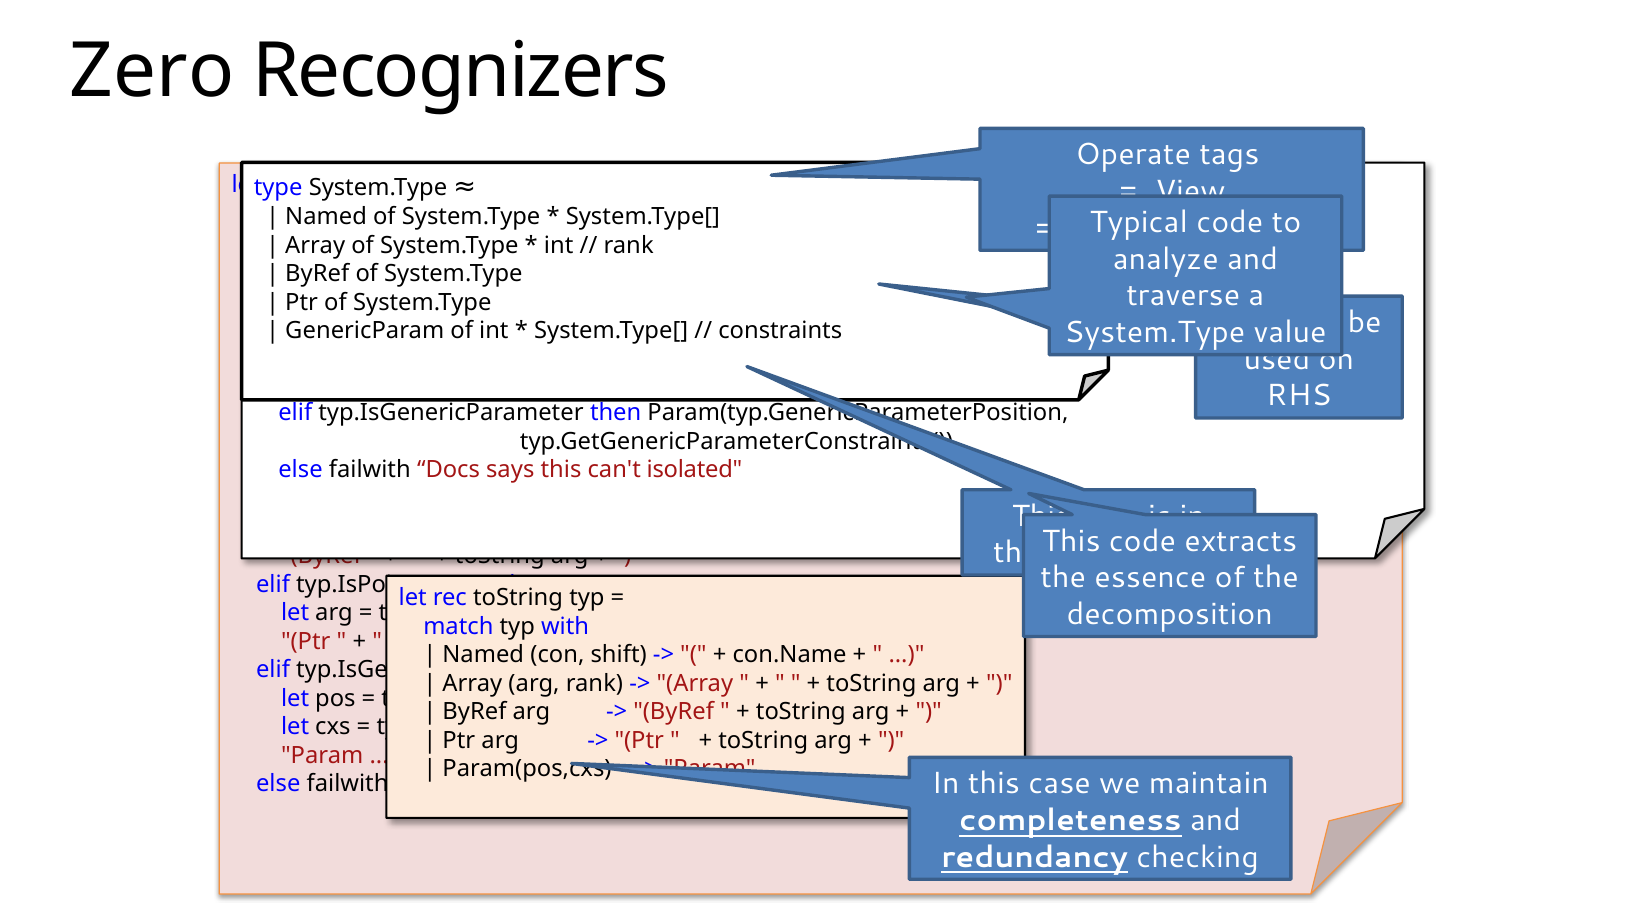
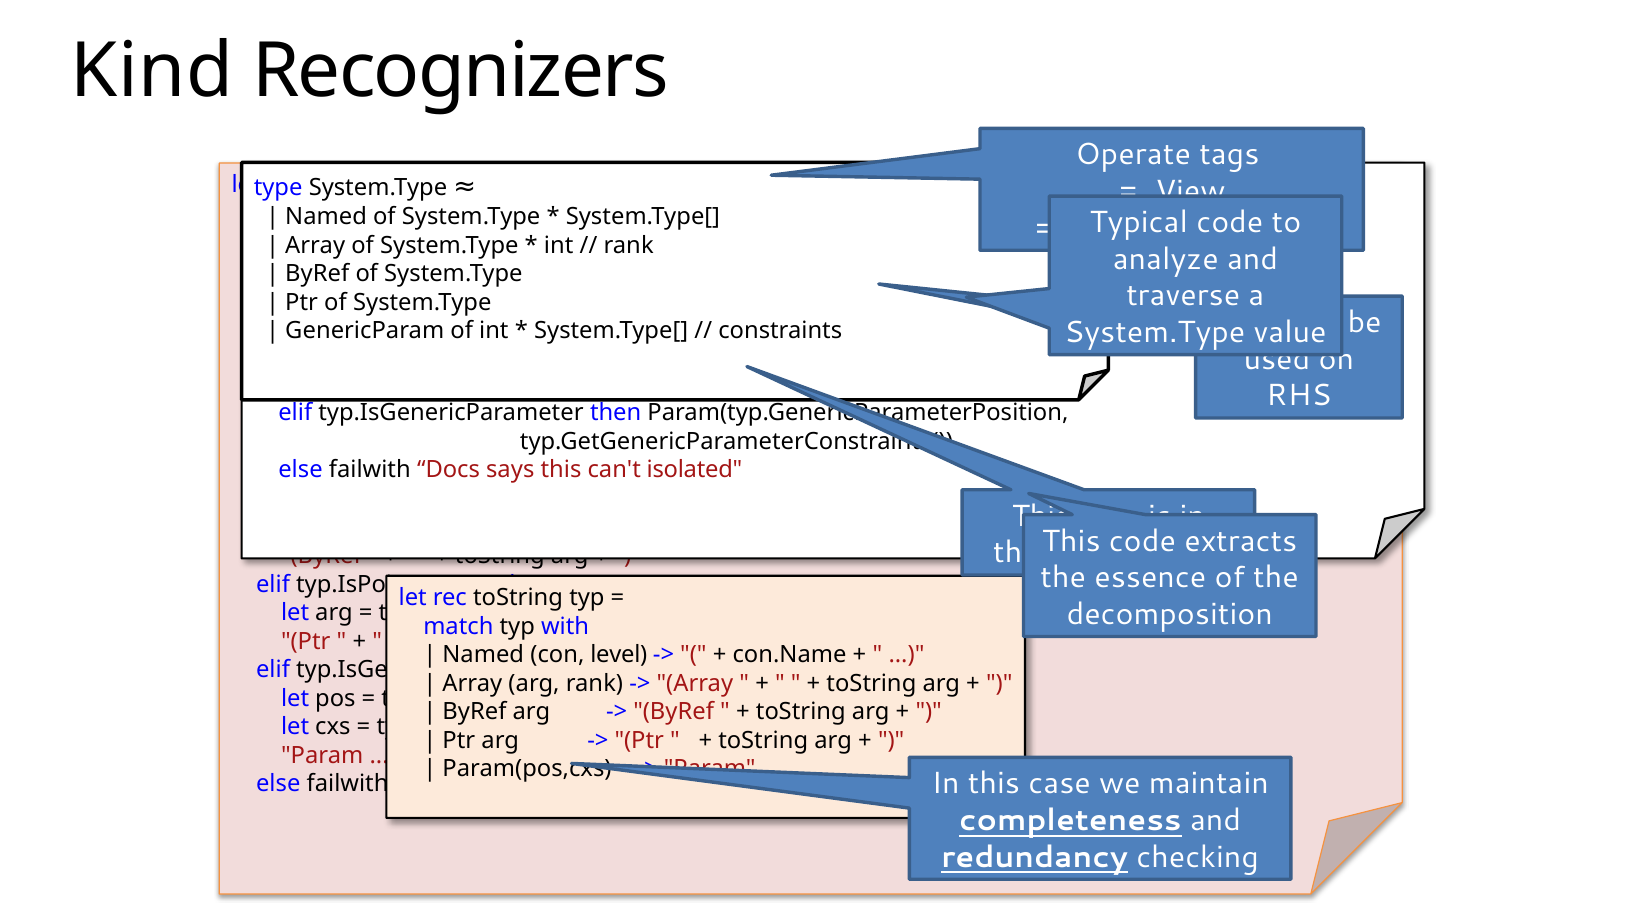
Zero: Zero -> Kind
shift: shift -> level
